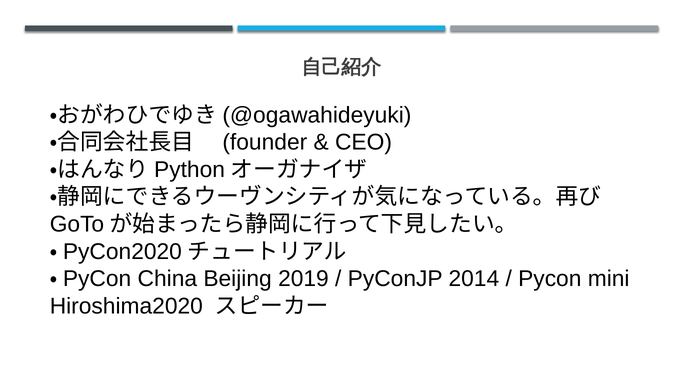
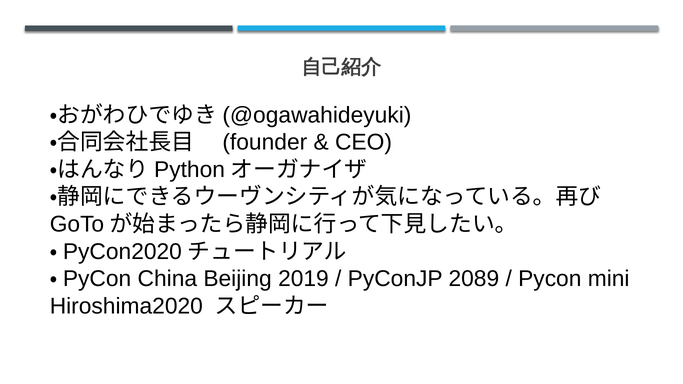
2014: 2014 -> 2089
